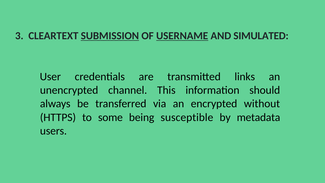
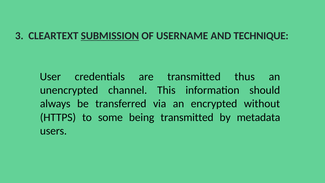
USERNAME underline: present -> none
SIMULATED: SIMULATED -> TECHNIQUE
links: links -> thus
being susceptible: susceptible -> transmitted
